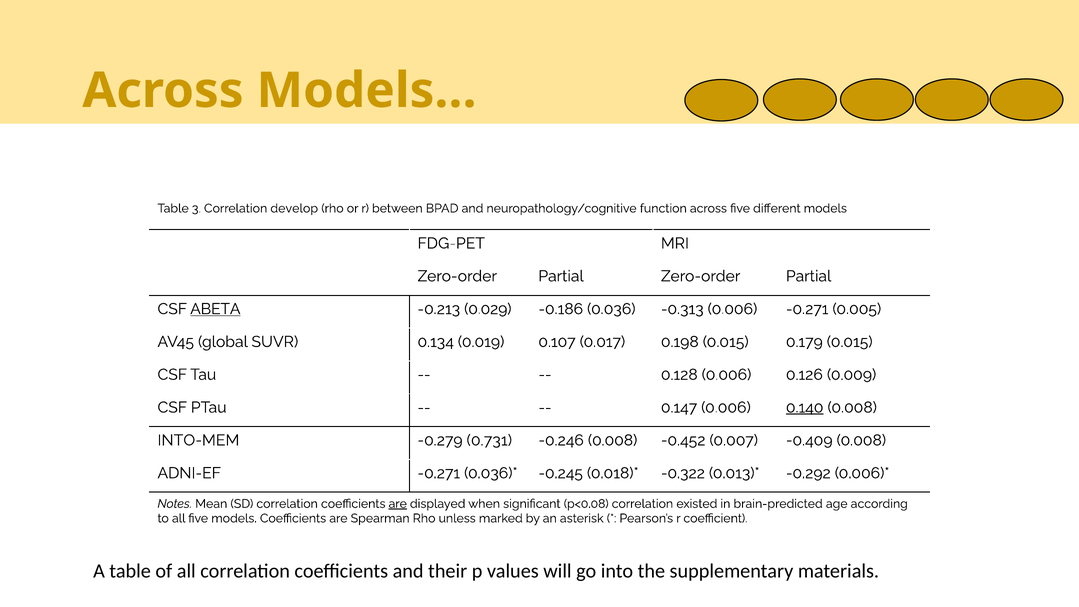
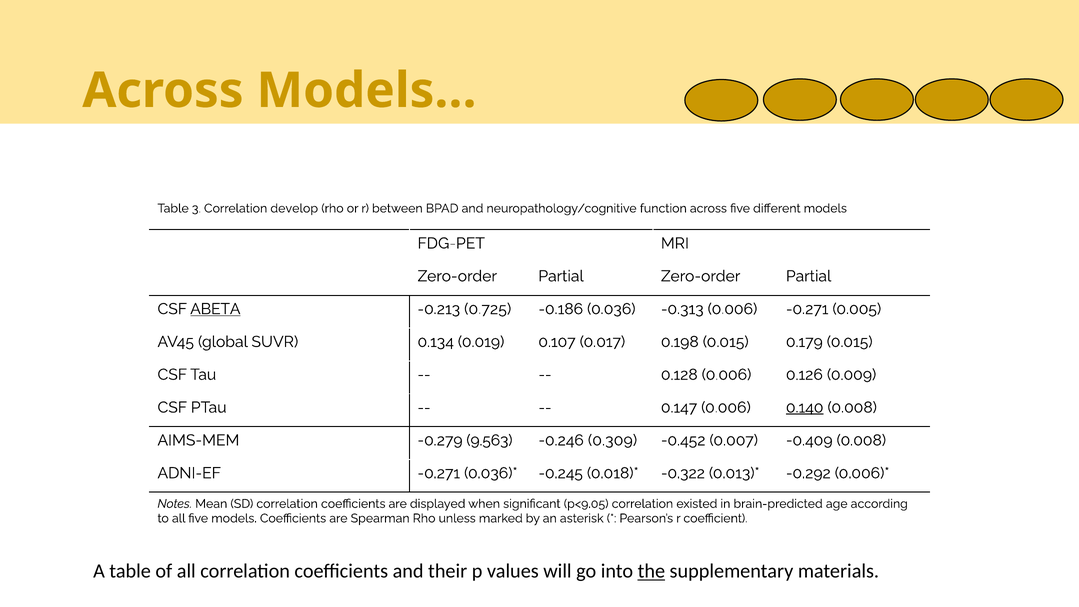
0.029: 0.029 -> 0.725
INTO-MEM: INTO-MEM -> AIMS-MEM
0.731: 0.731 -> 9.563
-0.246 0.008: 0.008 -> 0.309
are at (398, 504) underline: present -> none
p<0.08: p<0.08 -> p<9.05
the underline: none -> present
